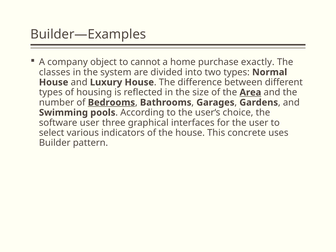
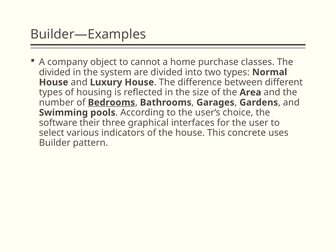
exactly: exactly -> classes
classes at (55, 72): classes -> divided
Area underline: present -> none
software user: user -> their
